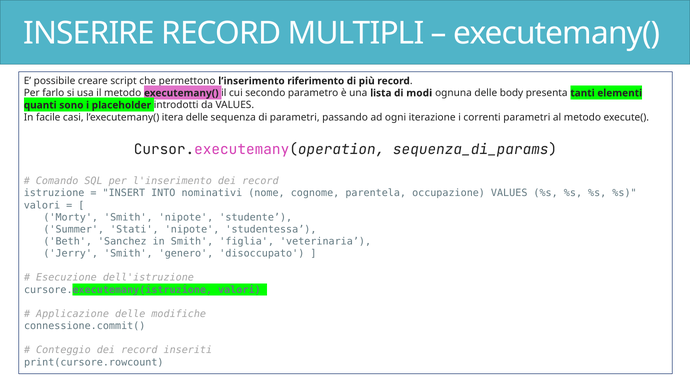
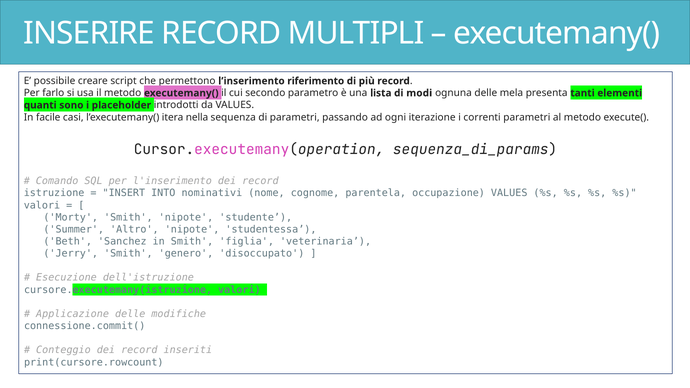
body: body -> mela
itera delle: delle -> nella
Stati: Stati -> Altro
